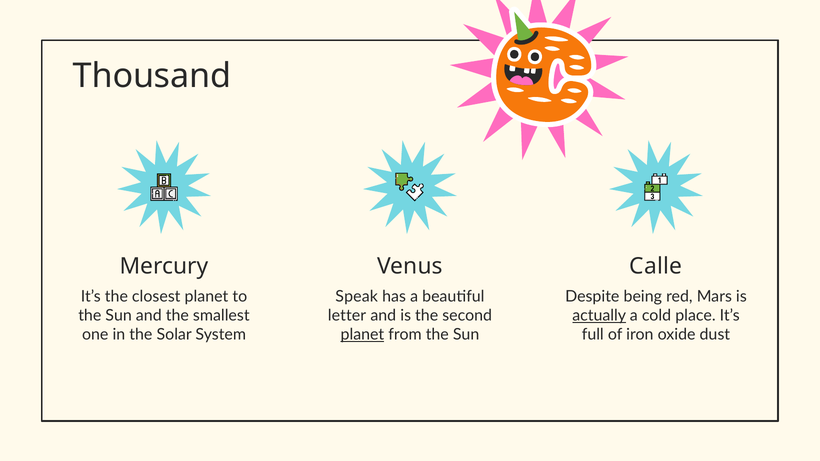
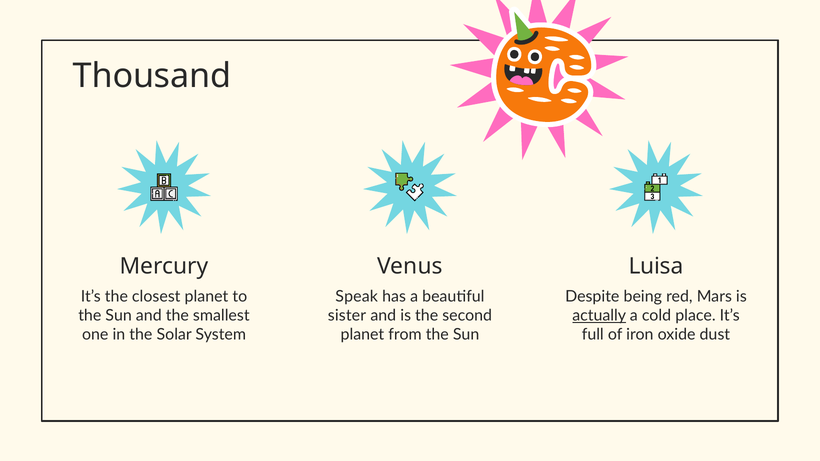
Calle: Calle -> Luisa
letter: letter -> sister
planet at (362, 335) underline: present -> none
